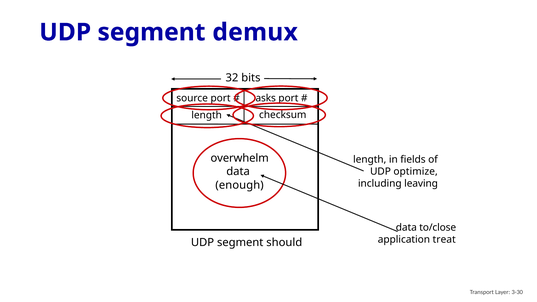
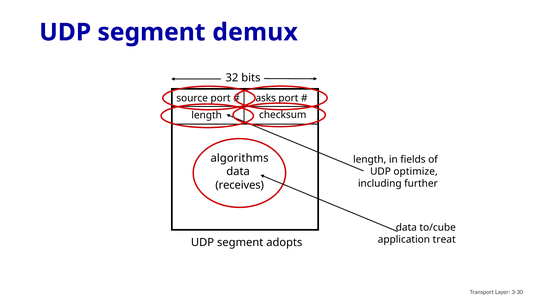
overwhelm: overwhelm -> algorithms
leaving: leaving -> further
enough: enough -> receives
to/close: to/close -> to/cube
should: should -> adopts
